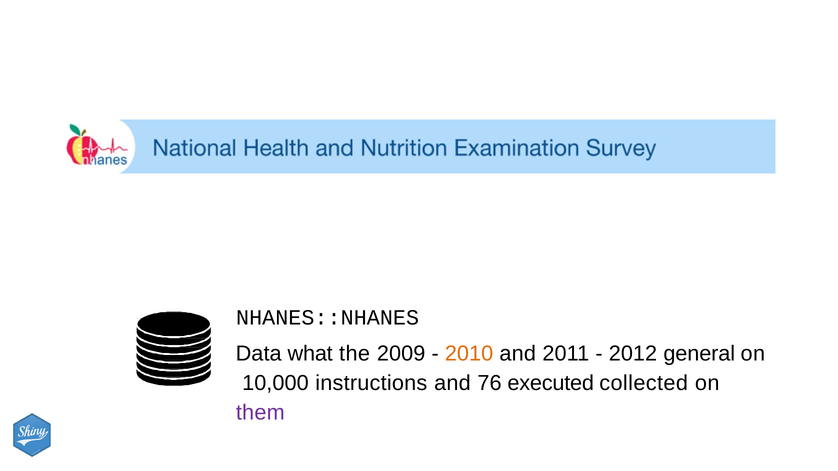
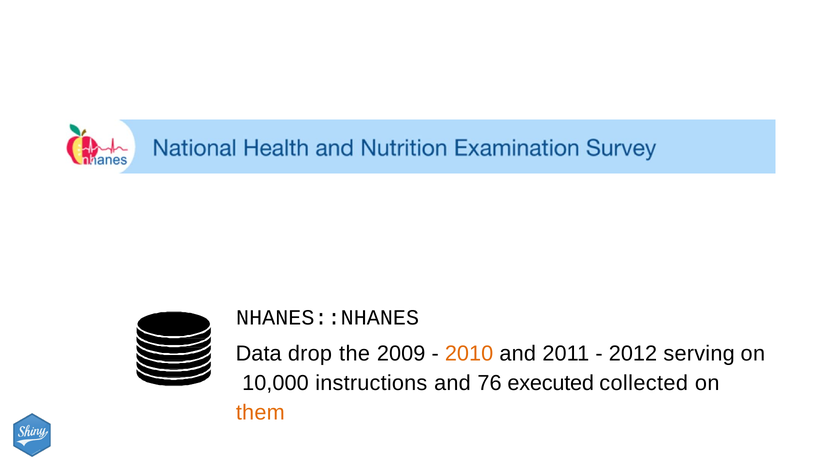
what: what -> drop
general: general -> serving
them colour: purple -> orange
